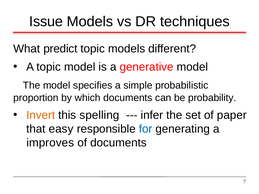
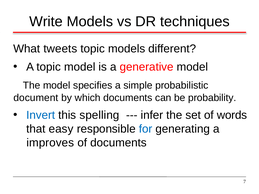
Issue: Issue -> Write
predict: predict -> tweets
proportion: proportion -> document
Invert colour: orange -> blue
paper: paper -> words
